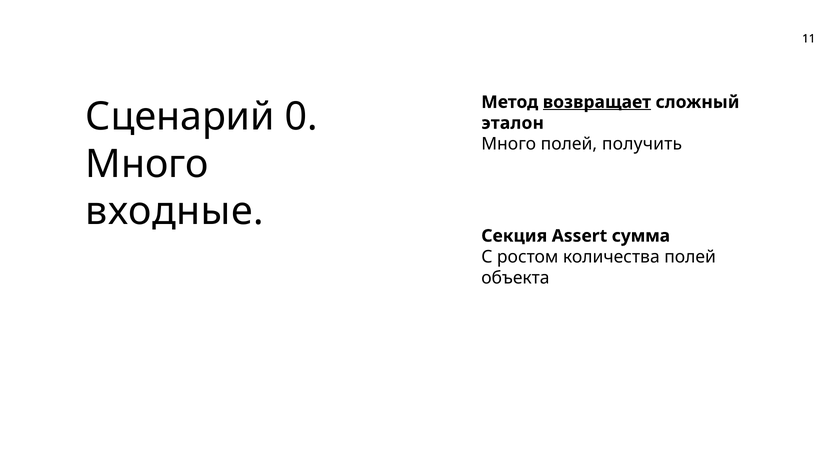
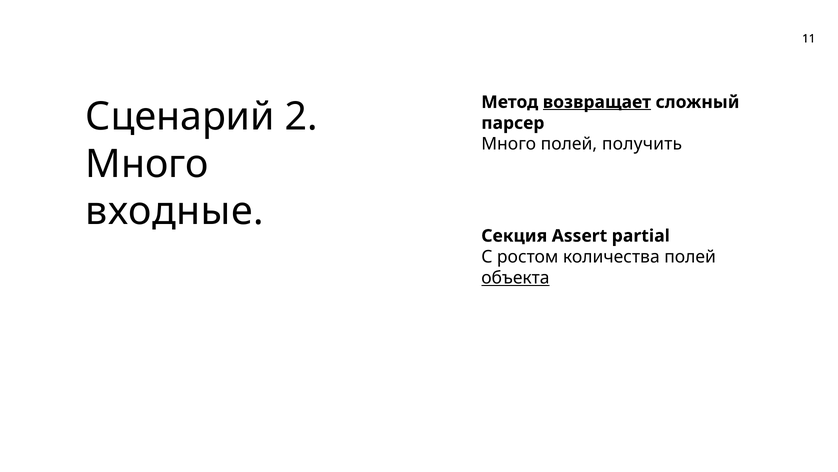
0: 0 -> 2
эталон: эталон -> парсер
сумма: сумма -> partial
объекта underline: none -> present
